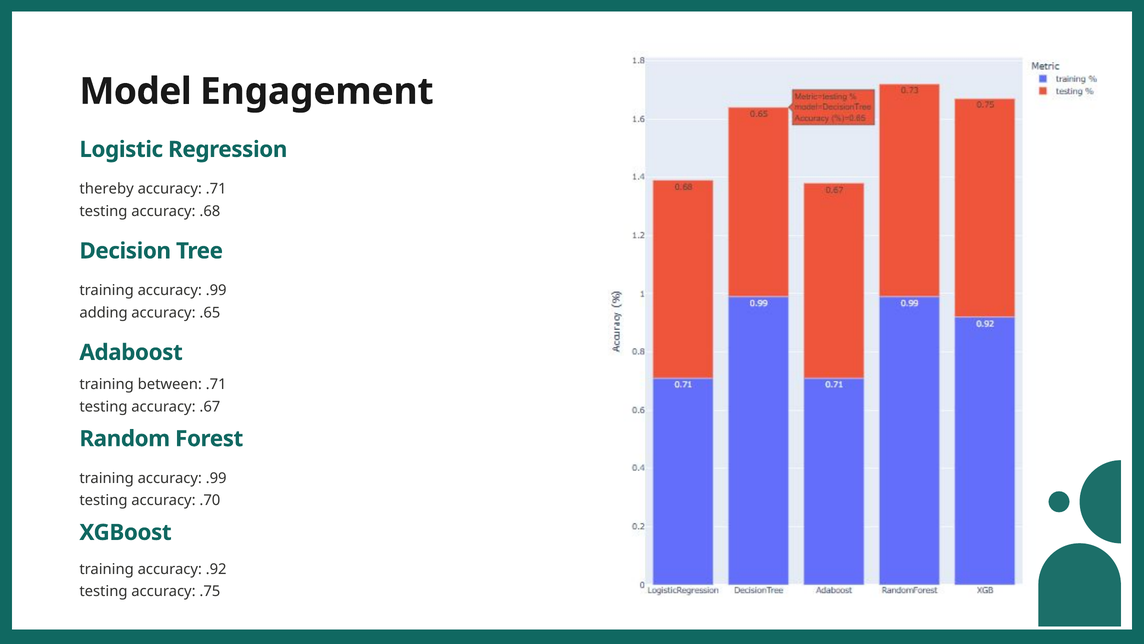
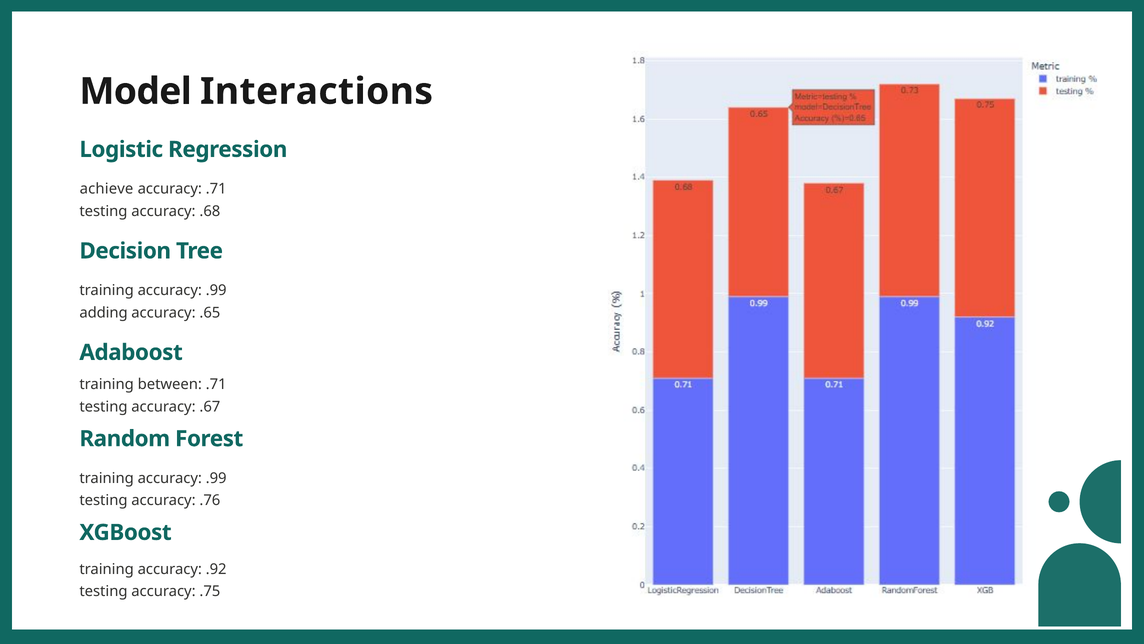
Engagement: Engagement -> Interactions
thereby: thereby -> achieve
.70: .70 -> .76
